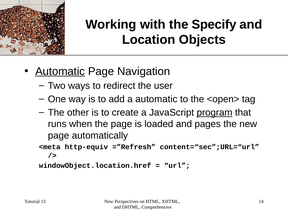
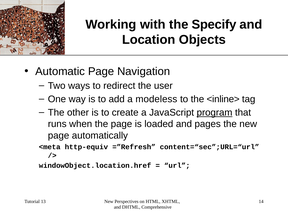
Automatic at (60, 71) underline: present -> none
a automatic: automatic -> modeless
<open>: <open> -> <inline>
